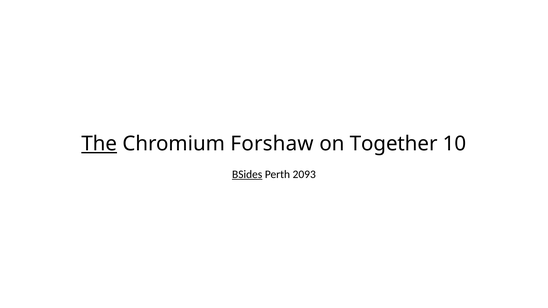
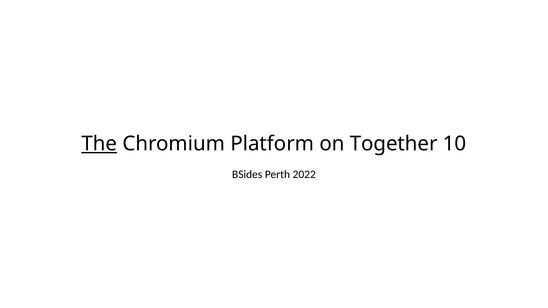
Forshaw: Forshaw -> Platform
BSides underline: present -> none
2093: 2093 -> 2022
